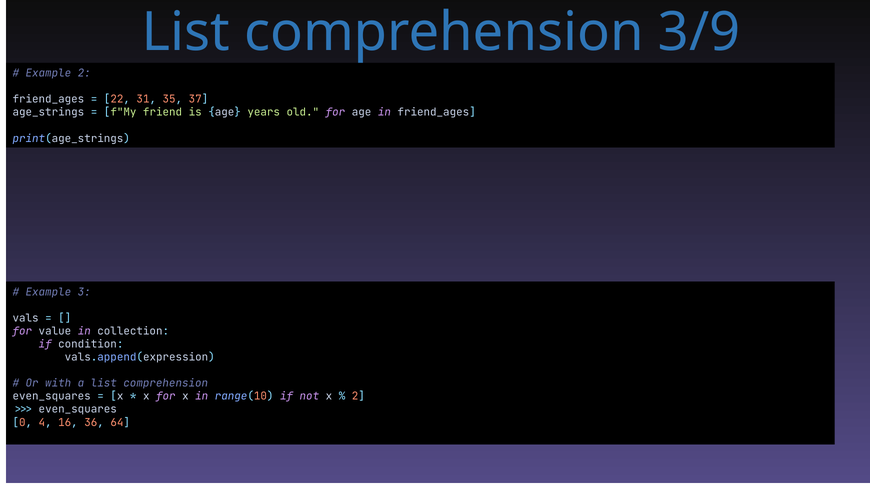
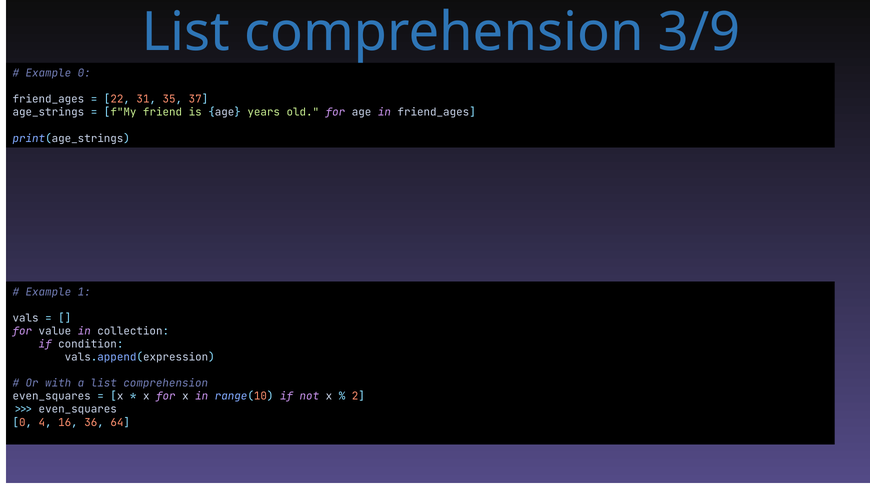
Example 2: 2 -> 0
3: 3 -> 1
